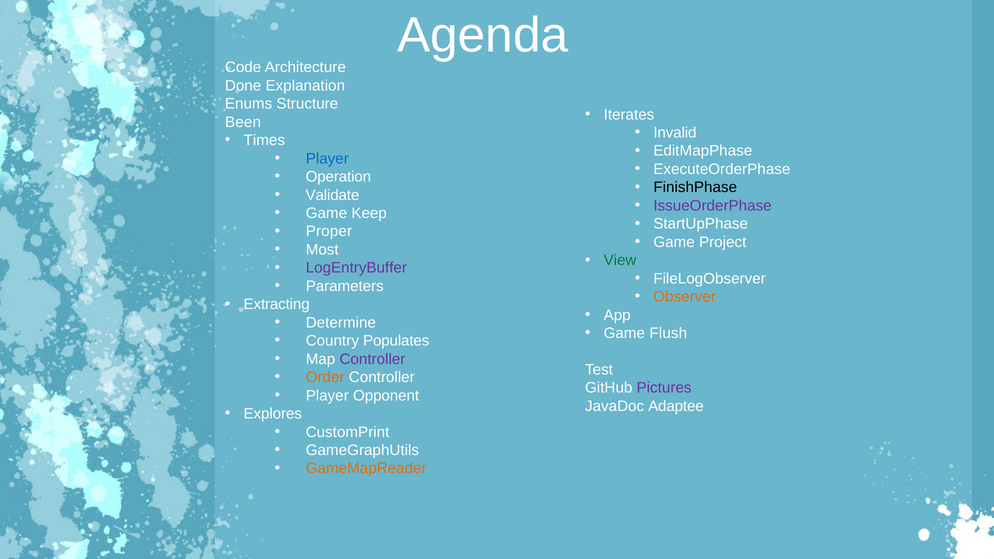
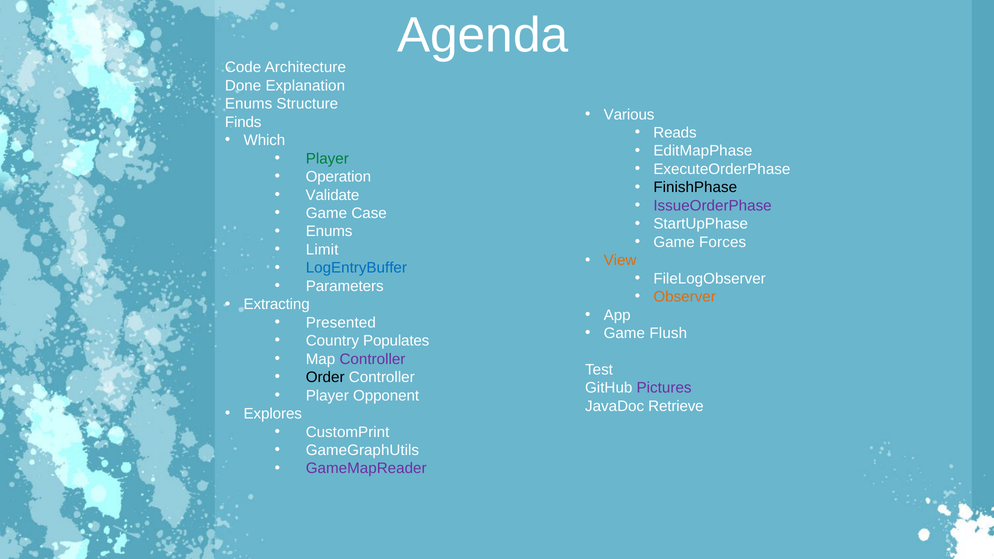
Iterates: Iterates -> Various
Been: Been -> Finds
Invalid: Invalid -> Reads
Times: Times -> Which
Player at (327, 159) colour: blue -> green
Keep: Keep -> Case
Proper at (329, 232): Proper -> Enums
Project: Project -> Forces
Most: Most -> Limit
View colour: green -> orange
LogEntryBuffer colour: purple -> blue
Determine: Determine -> Presented
Order colour: orange -> black
Adaptee: Adaptee -> Retrieve
GameMapReader colour: orange -> purple
